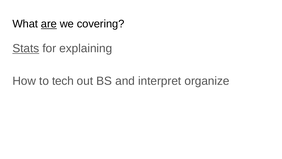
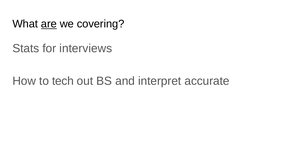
Stats underline: present -> none
explaining: explaining -> interviews
organize: organize -> accurate
